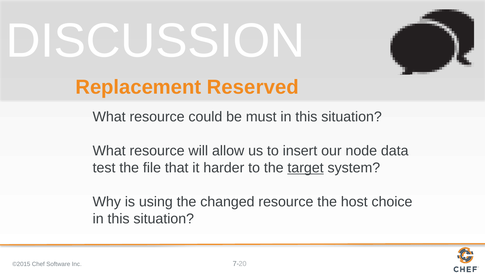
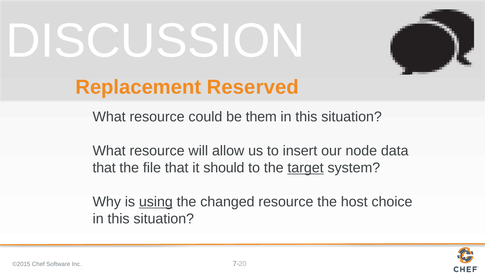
must: must -> them
test at (104, 168): test -> that
harder: harder -> should
using underline: none -> present
